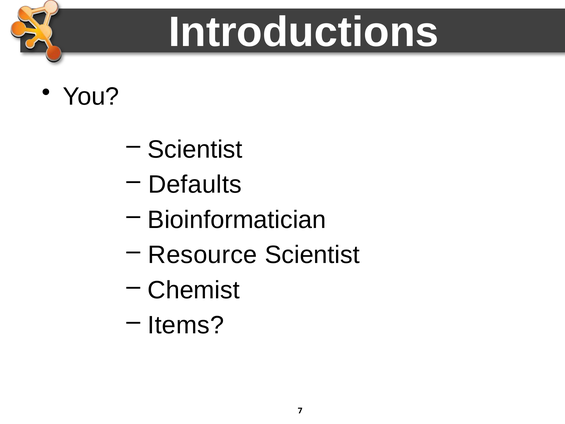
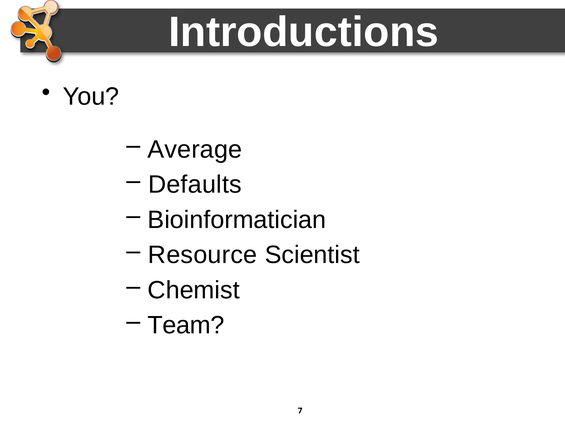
Scientist at (195, 149): Scientist -> Average
Items: Items -> Team
